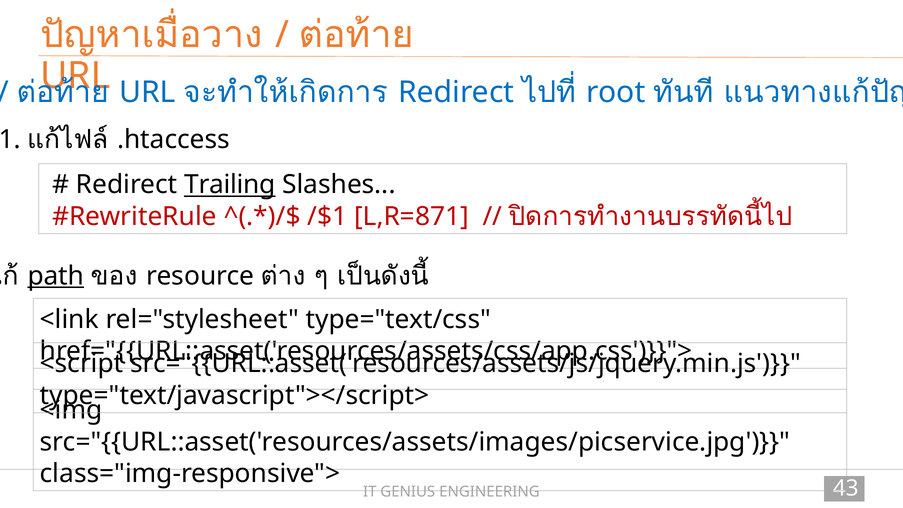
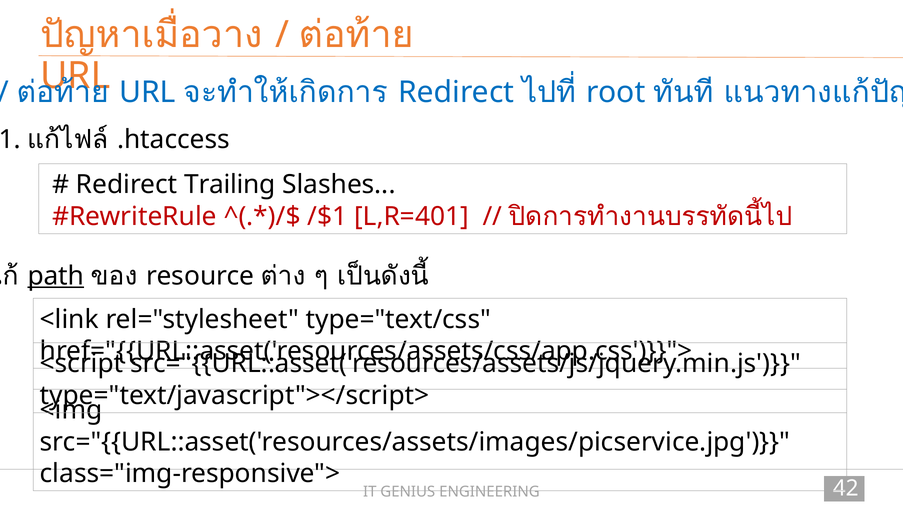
Trailing underline: present -> none
L,R=871: L,R=871 -> L,R=401
43: 43 -> 42
